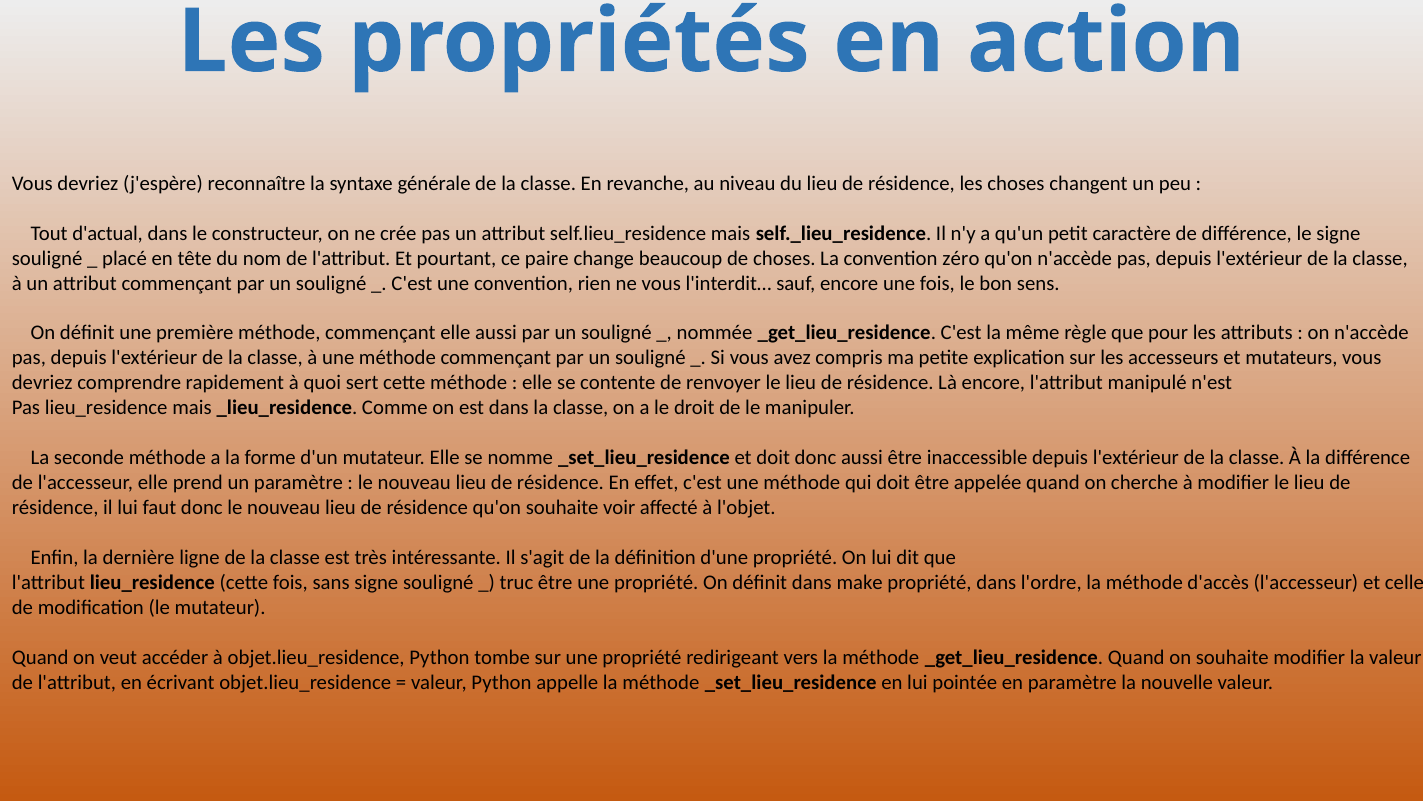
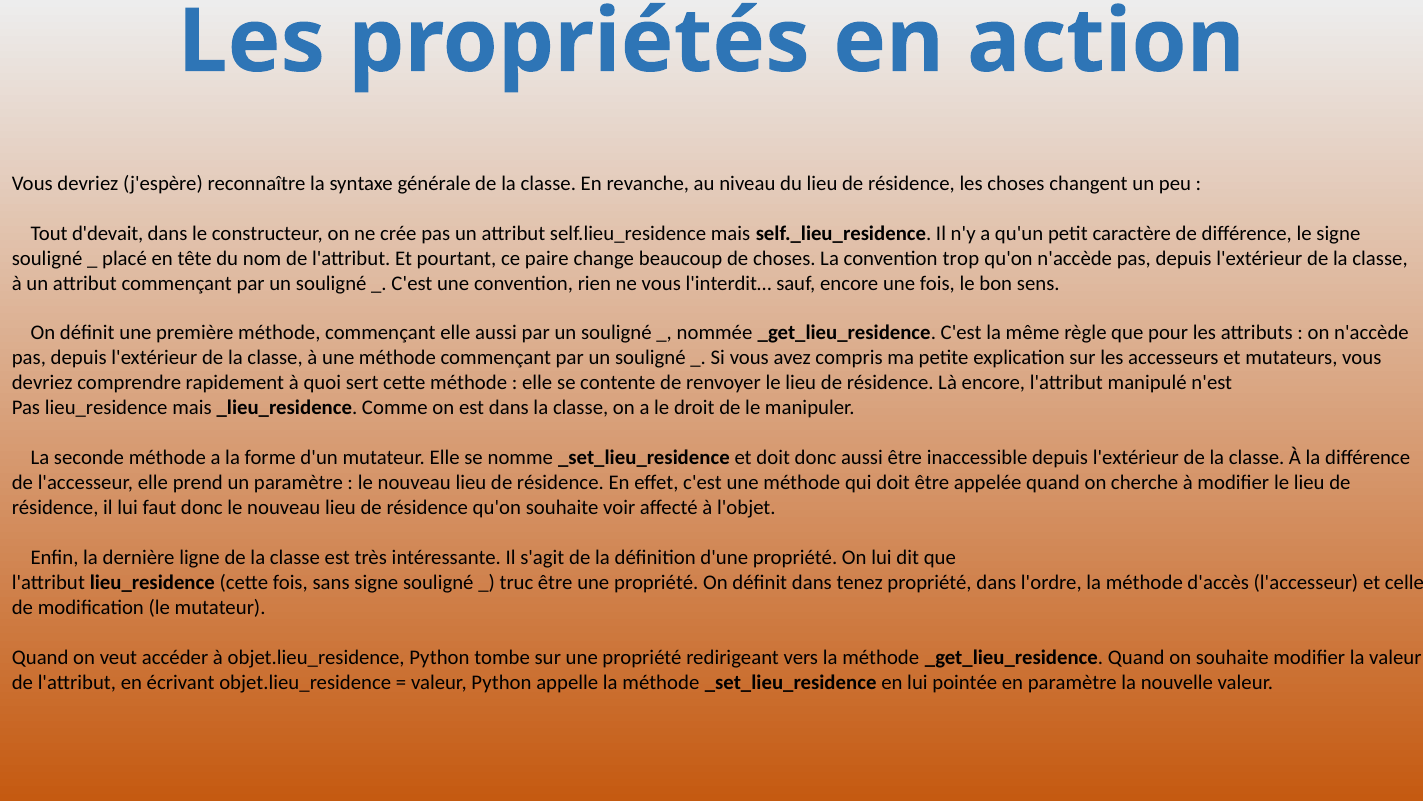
d'actual: d'actual -> d'devait
zéro: zéro -> trop
make: make -> tenez
